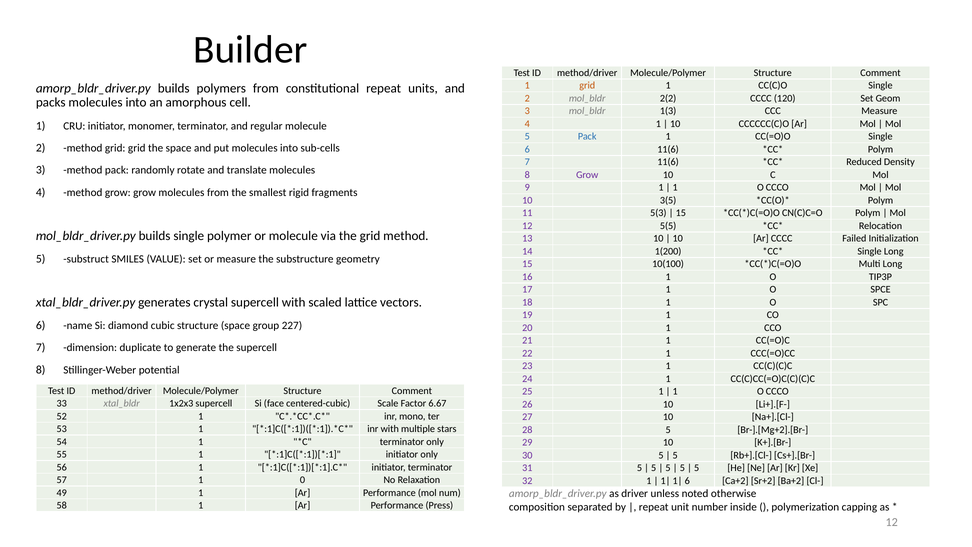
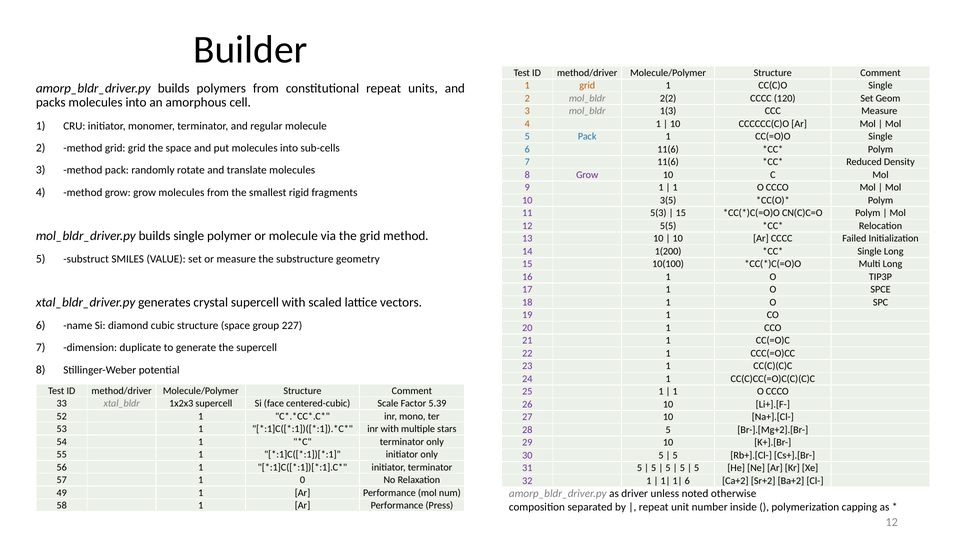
6.67: 6.67 -> 5.39
